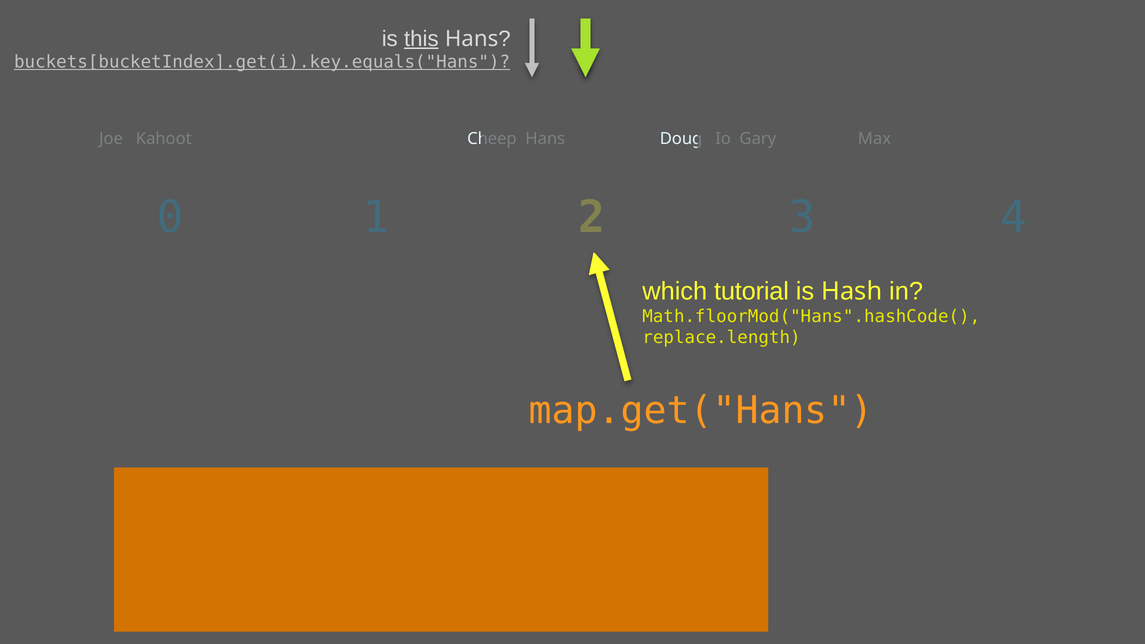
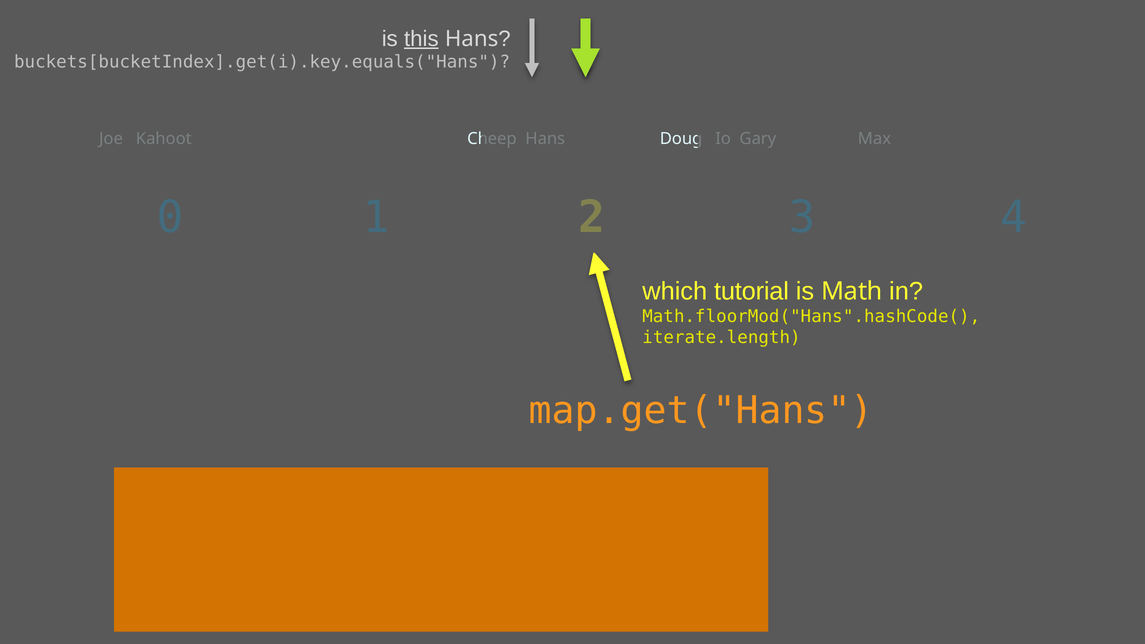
buckets[bucketIndex].get(i).key.equals("Hans underline: present -> none
Hash: Hash -> Math
replace.length: replace.length -> iterate.length
